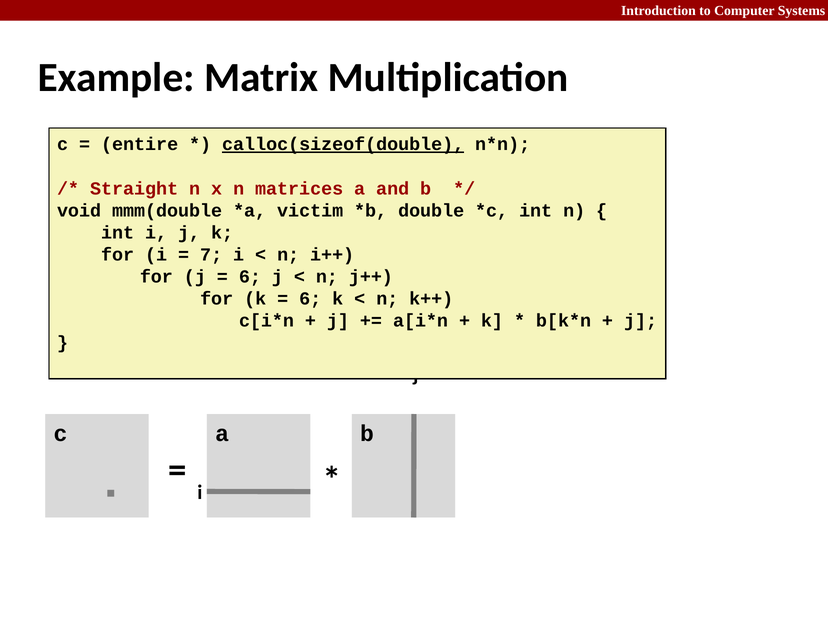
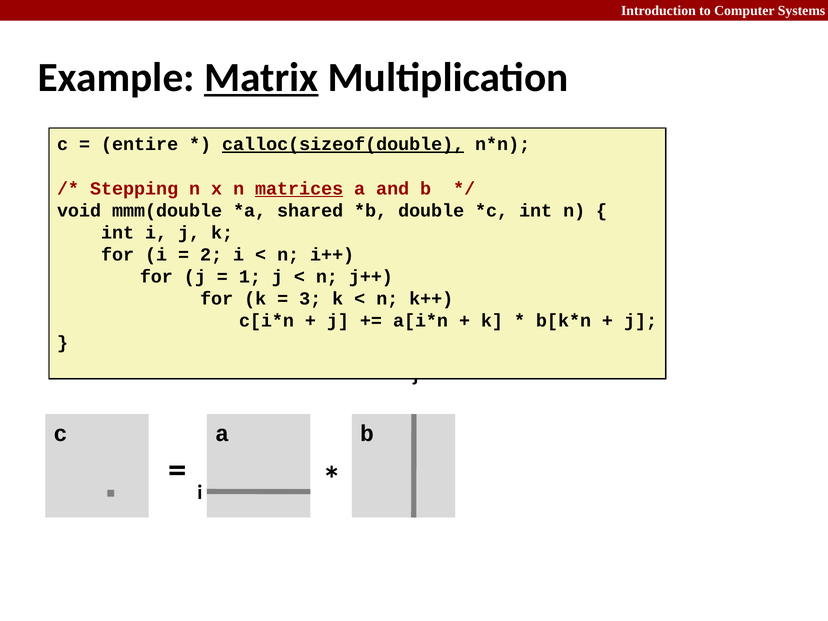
Matrix underline: none -> present
Straight: Straight -> Stepping
matrices underline: none -> present
victim: victim -> shared
7: 7 -> 2
6 at (250, 277): 6 -> 1
6 at (310, 299): 6 -> 3
